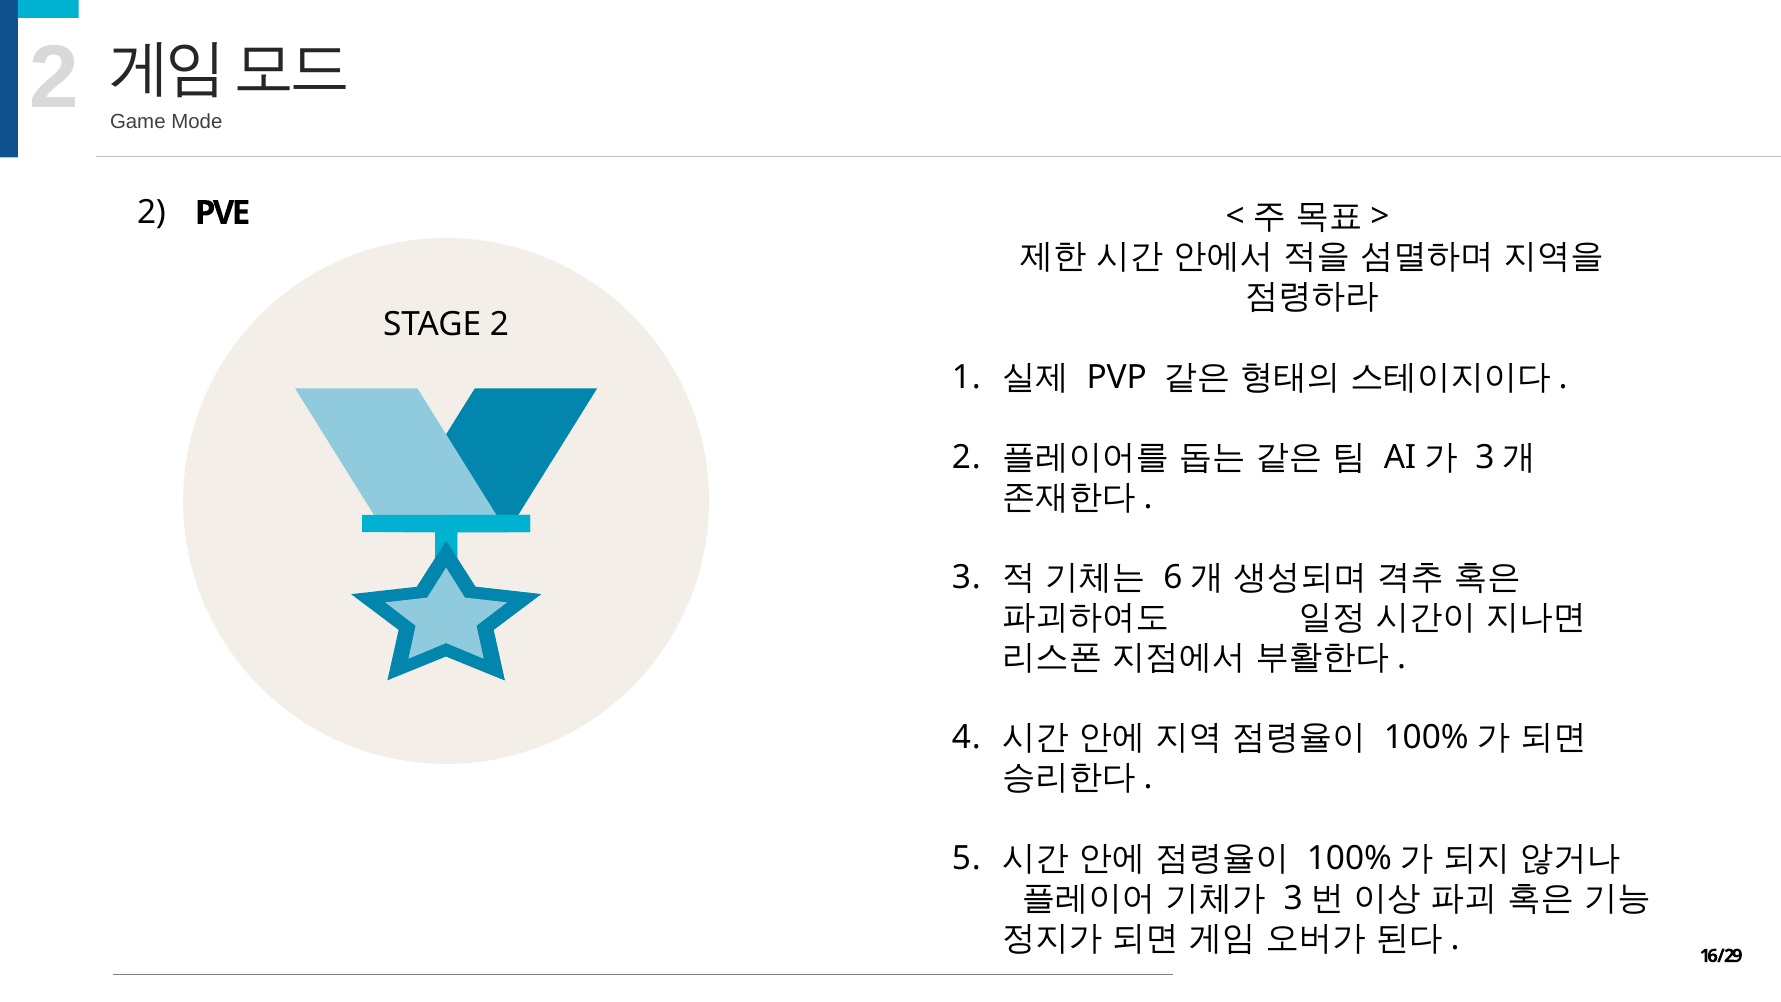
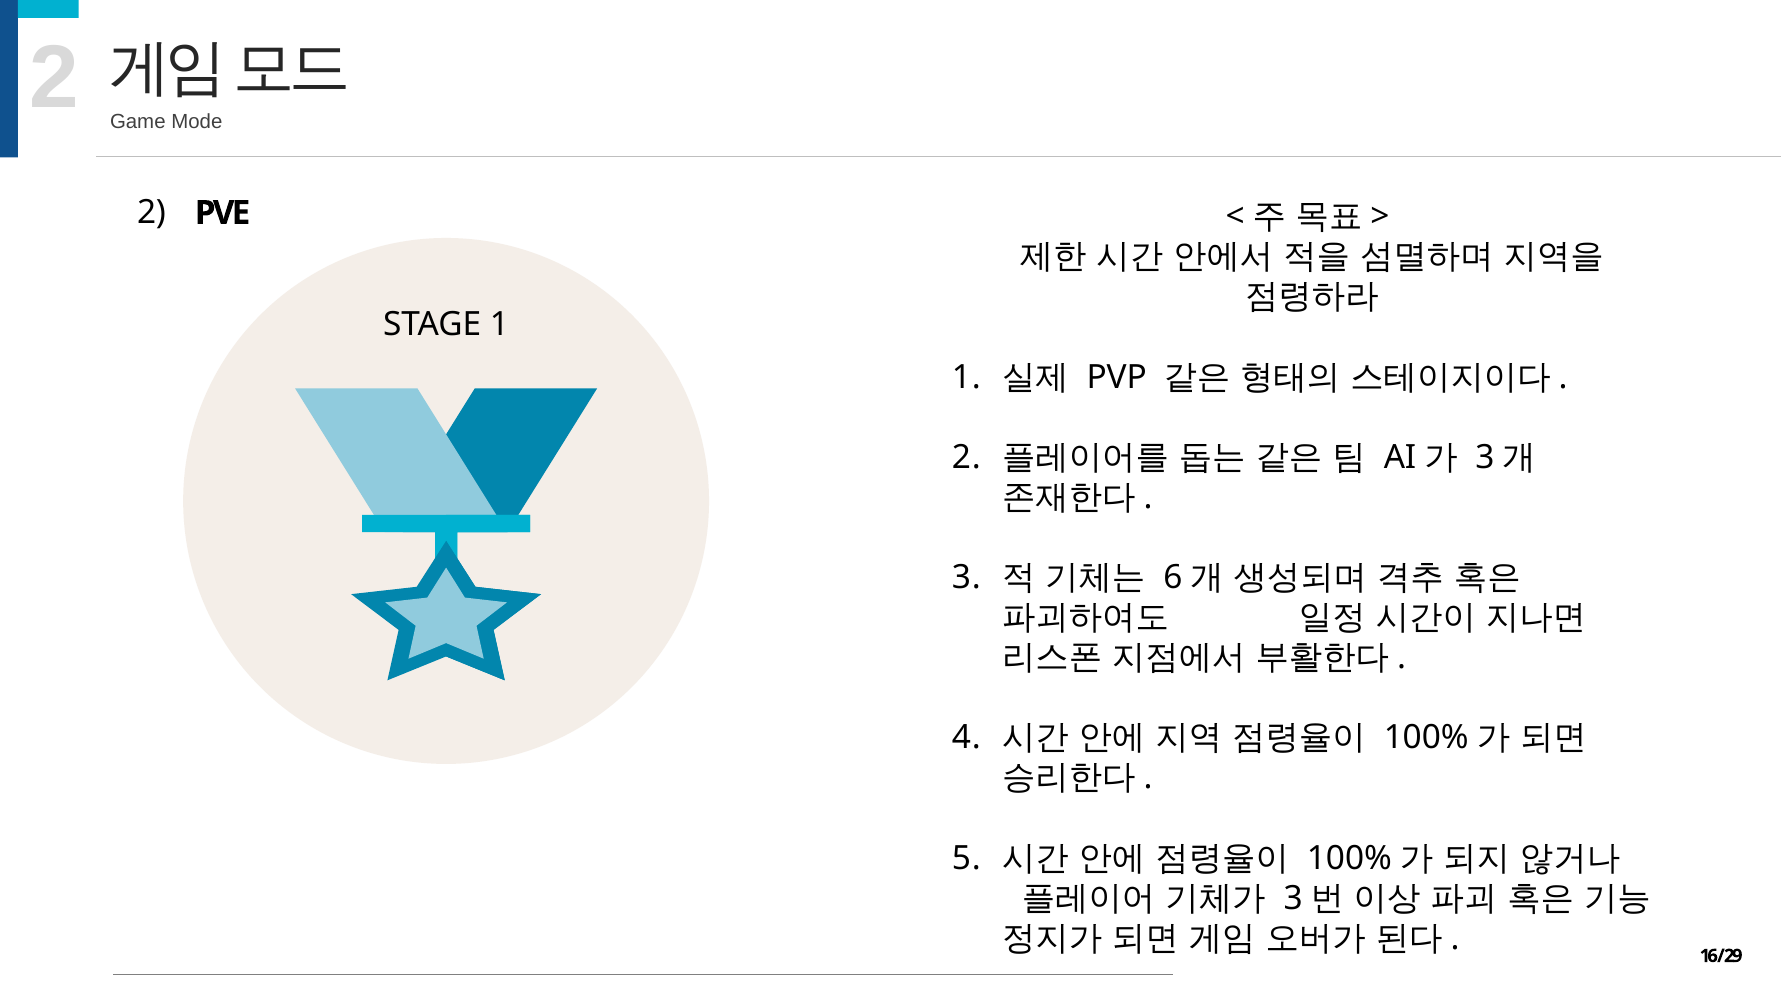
STAGE 2: 2 -> 1
